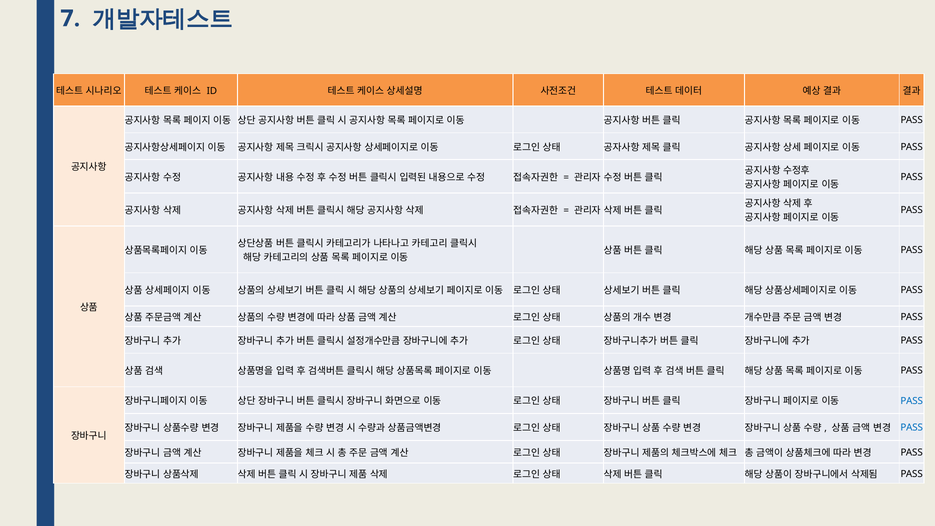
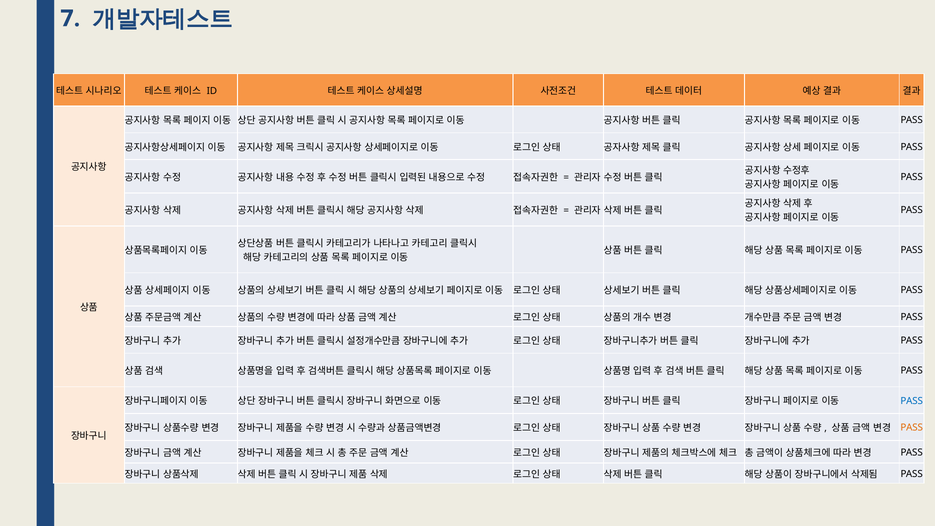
PASS at (912, 428) colour: blue -> orange
